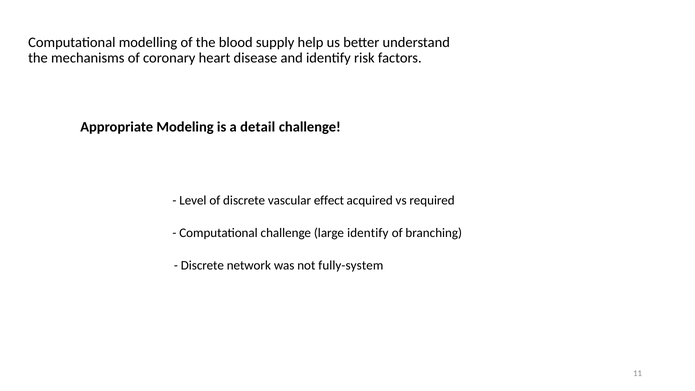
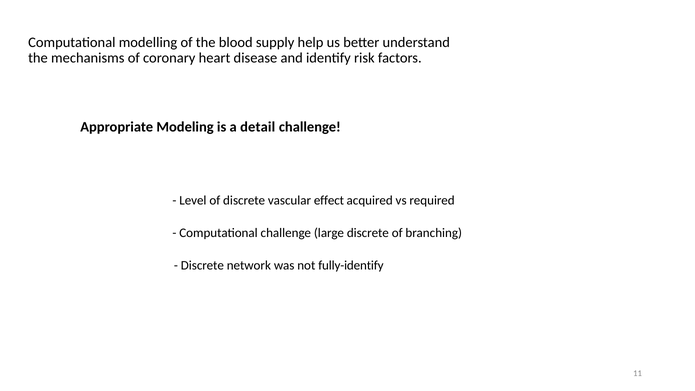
large identify: identify -> discrete
fully-system: fully-system -> fully-identify
